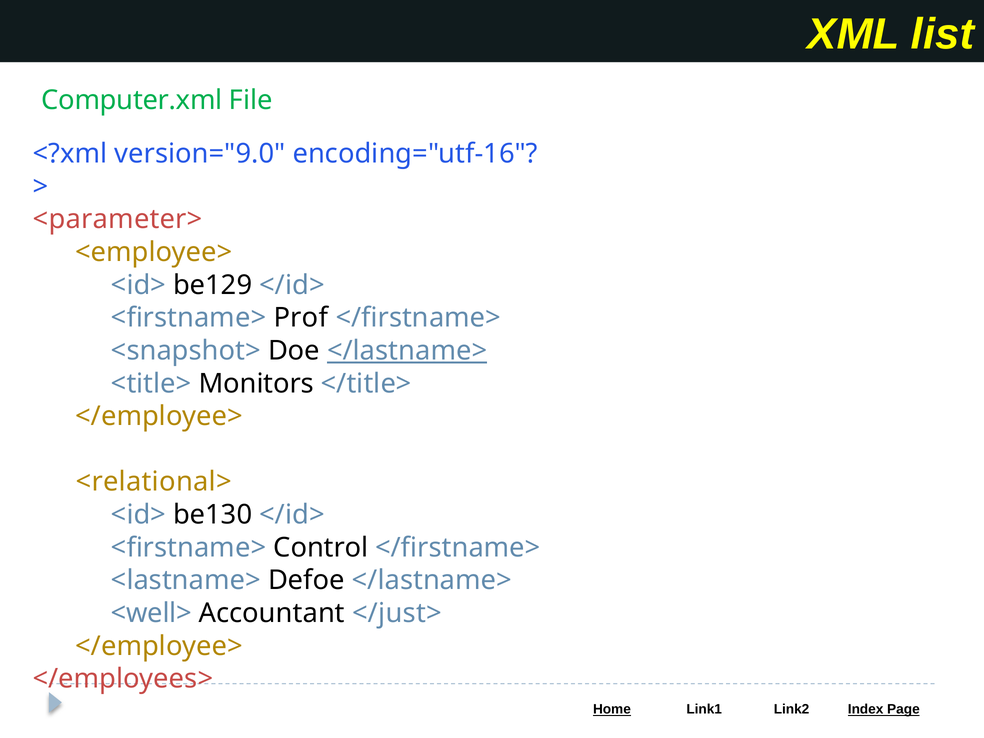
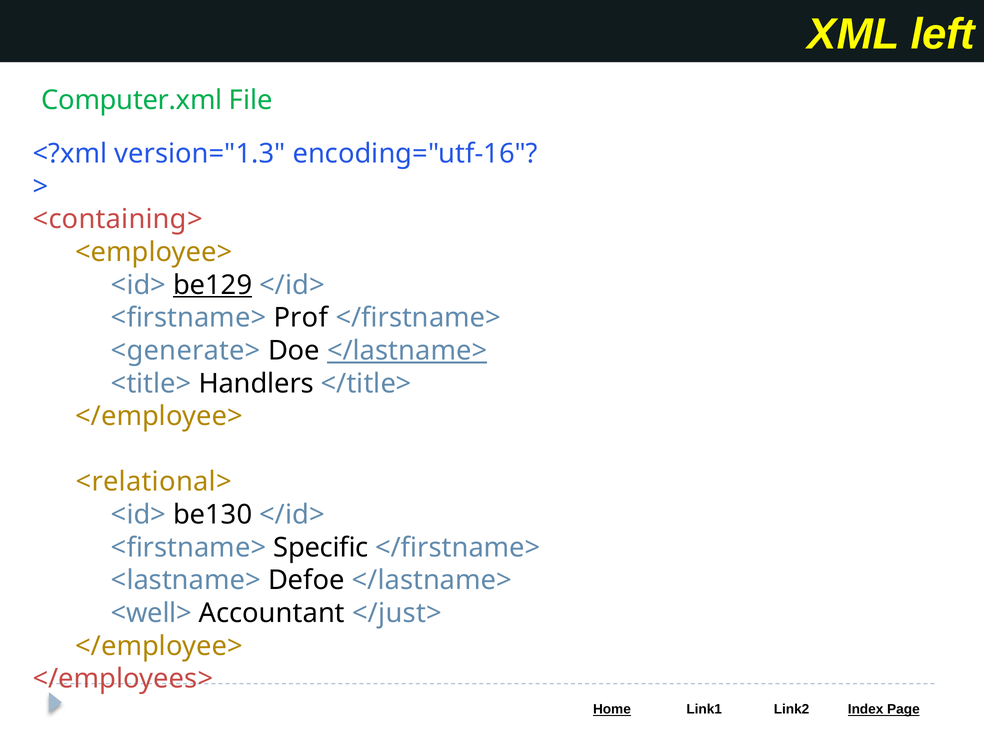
list: list -> left
version="9.0: version="9.0 -> version="1.3
<parameter>: <parameter> -> <containing>
be129 underline: none -> present
<snapshot>: <snapshot> -> <generate>
Monitors: Monitors -> Handlers
Control: Control -> Specific
